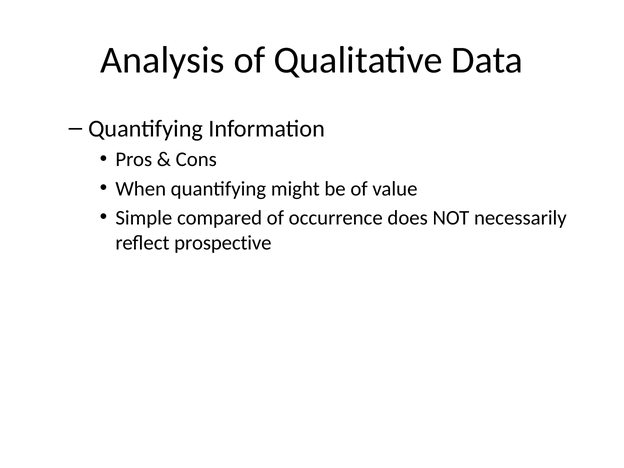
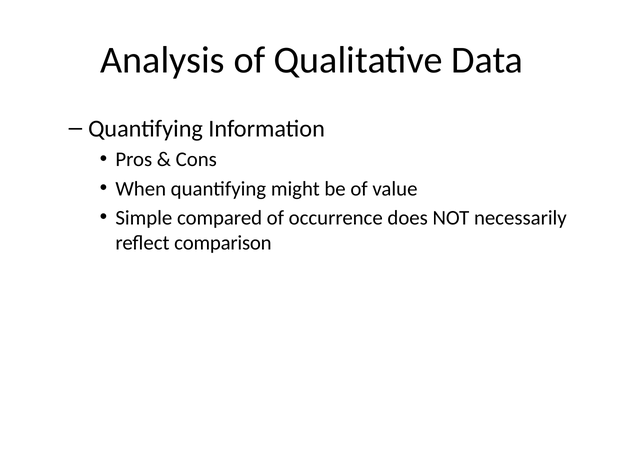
prospective: prospective -> comparison
